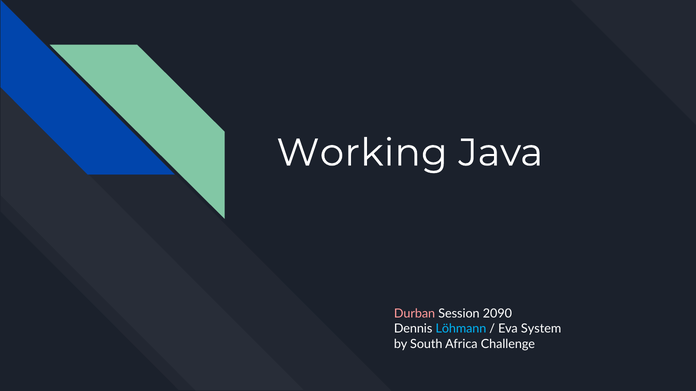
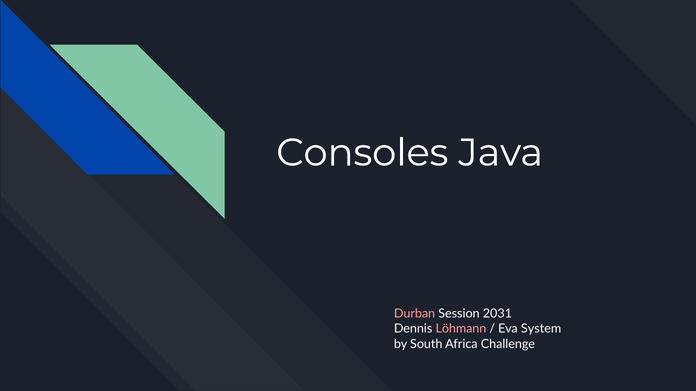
Working: Working -> Consoles
2090: 2090 -> 2031
Löhmann colour: light blue -> pink
